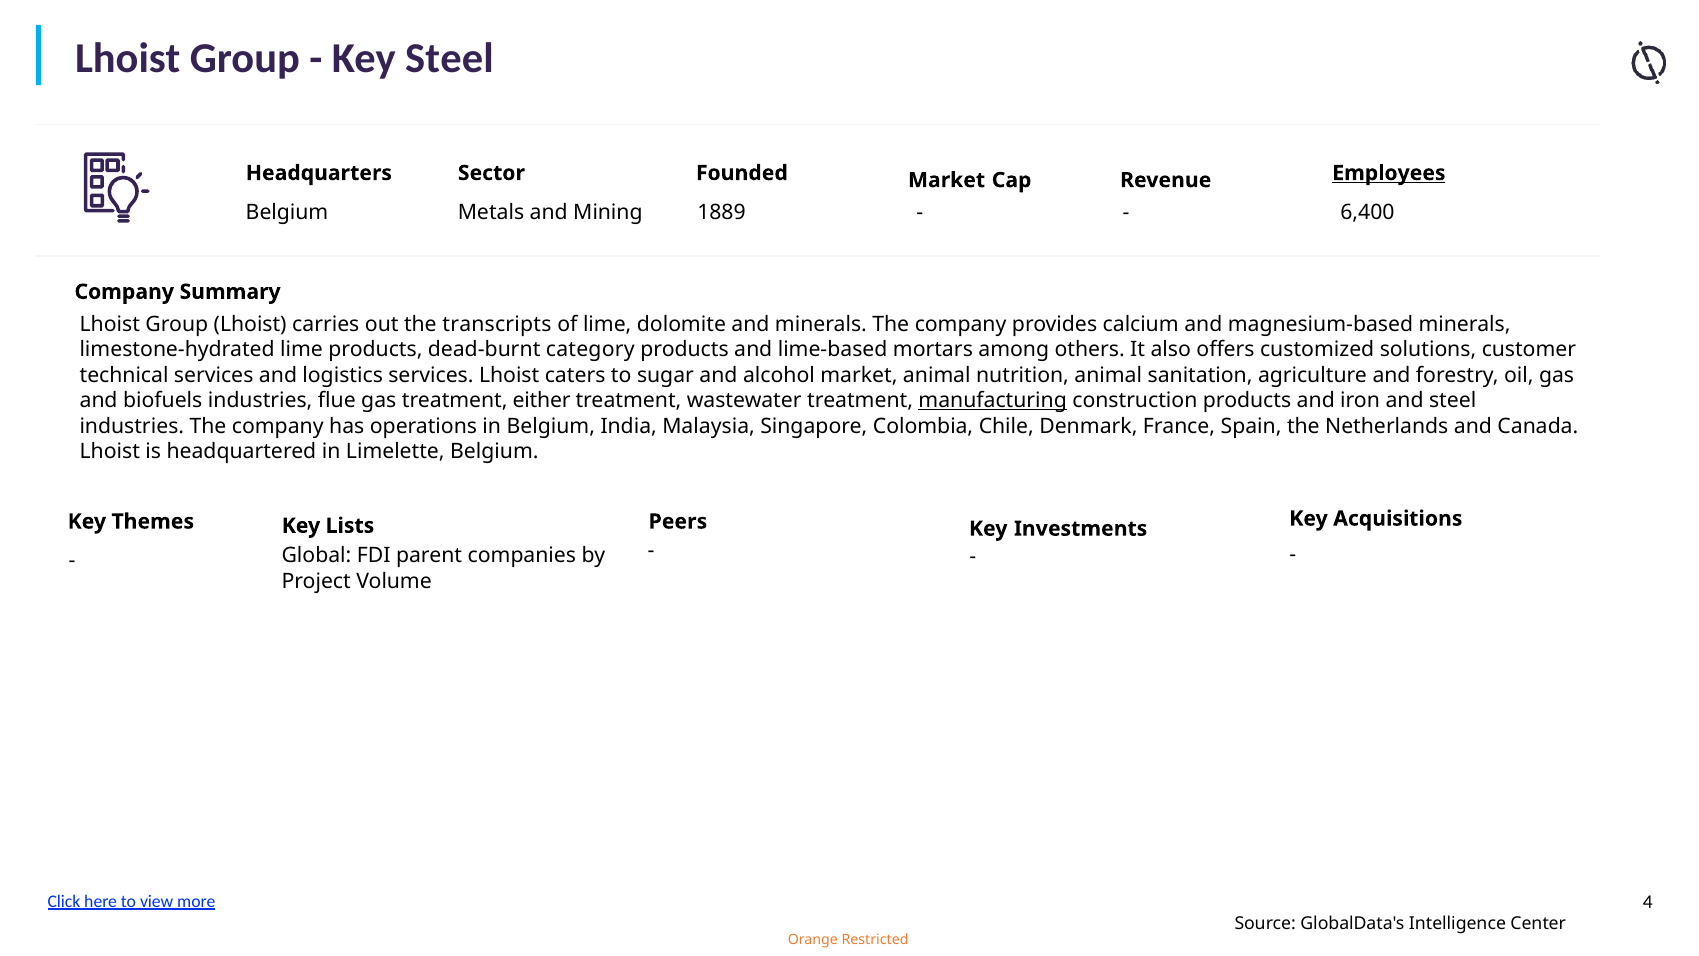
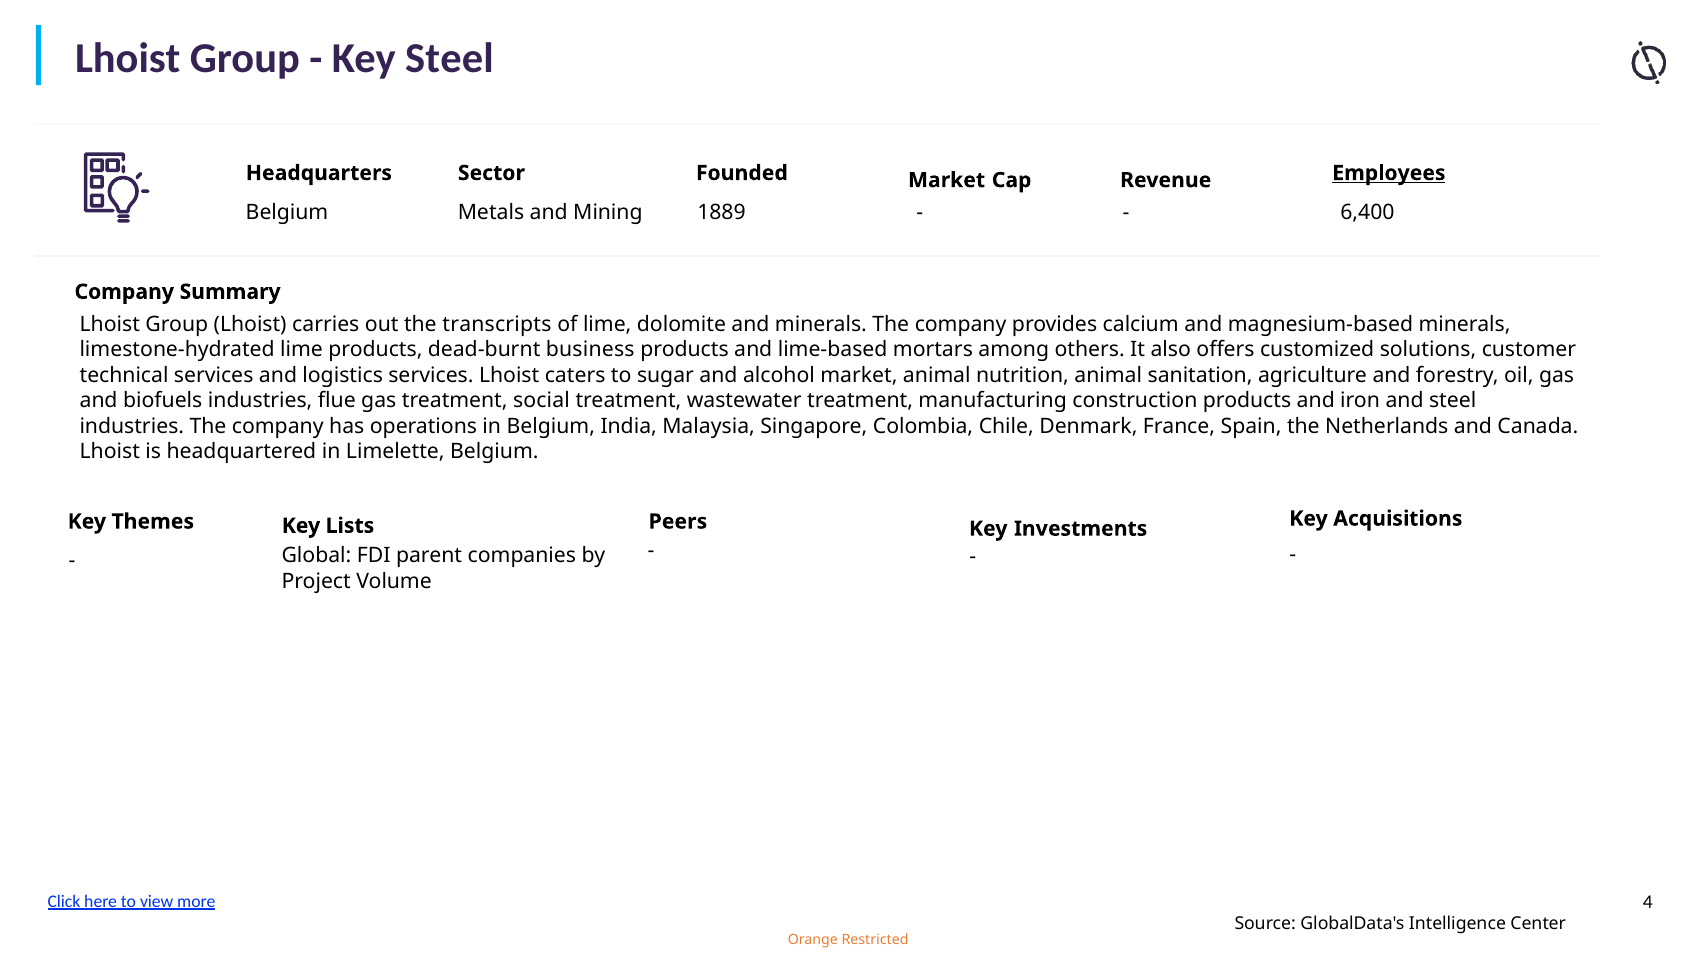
category: category -> business
either: either -> social
manufacturing underline: present -> none
